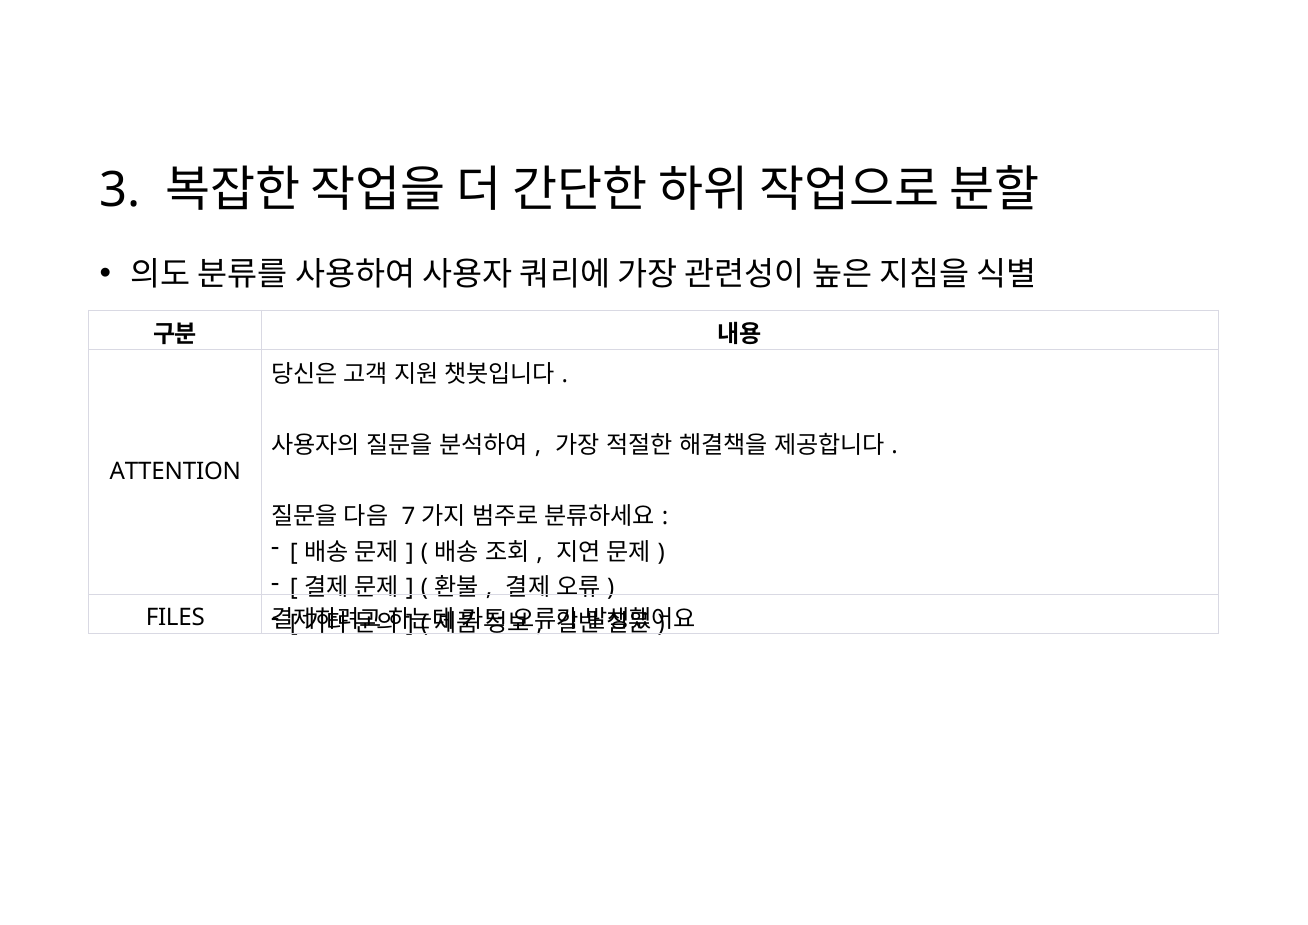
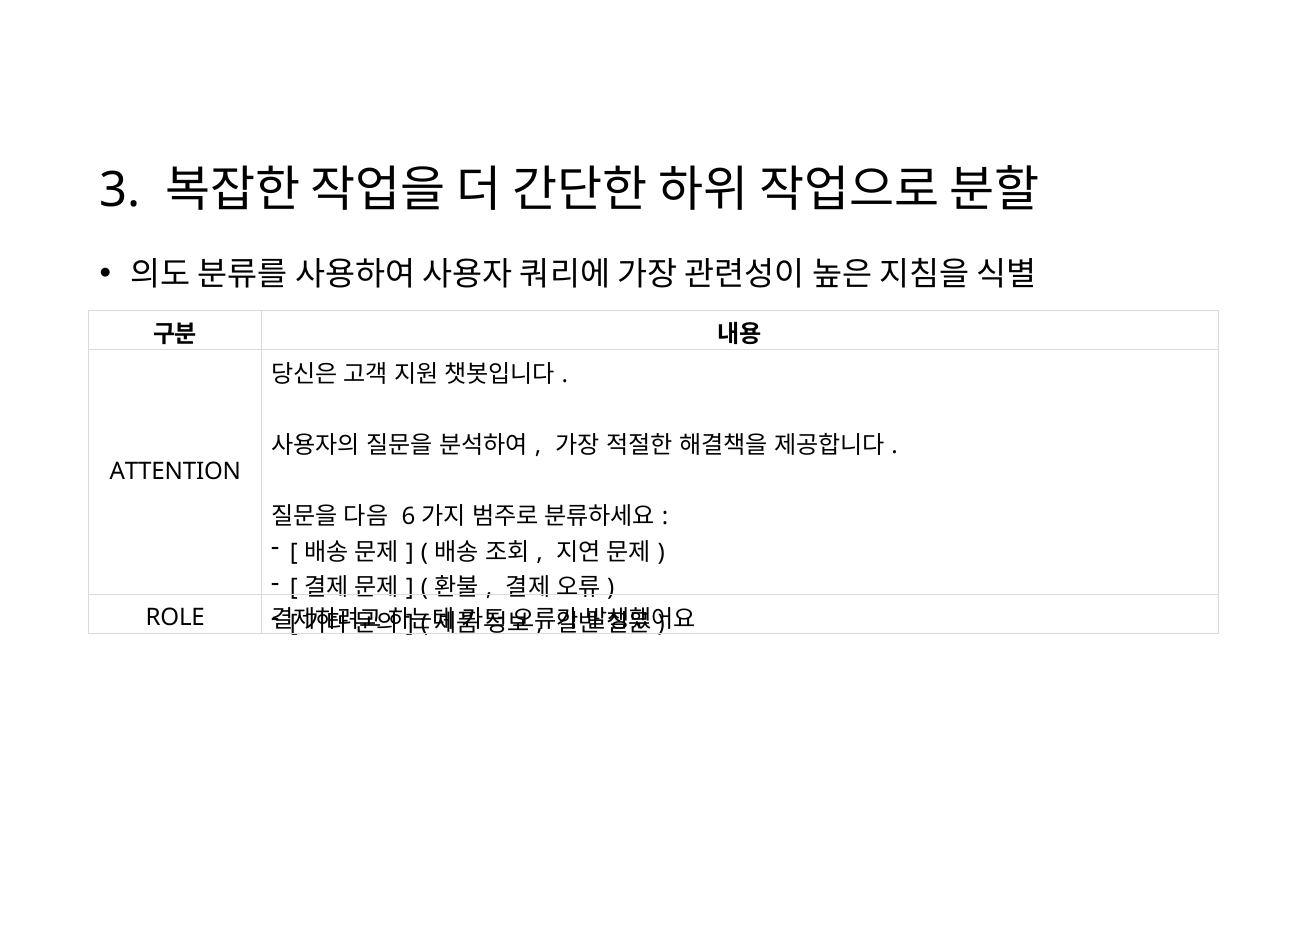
7: 7 -> 6
FILES: FILES -> ROLE
